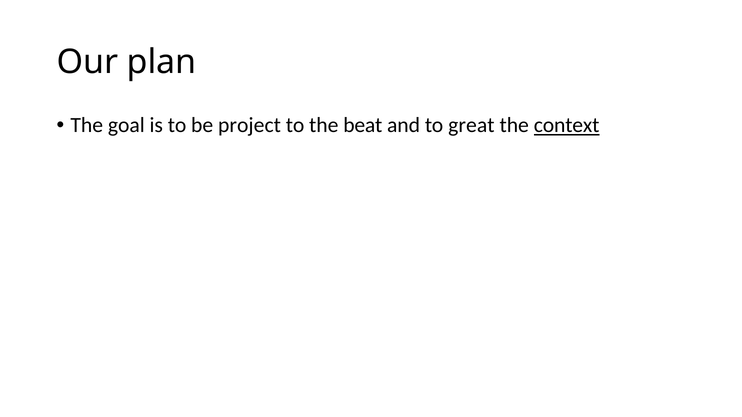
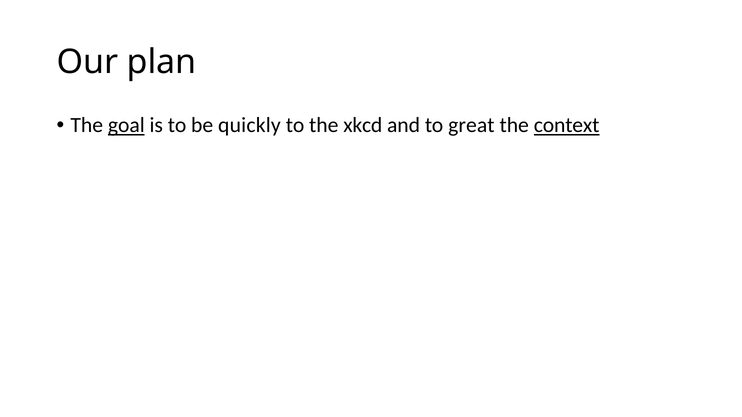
goal underline: none -> present
project: project -> quickly
beat: beat -> xkcd
